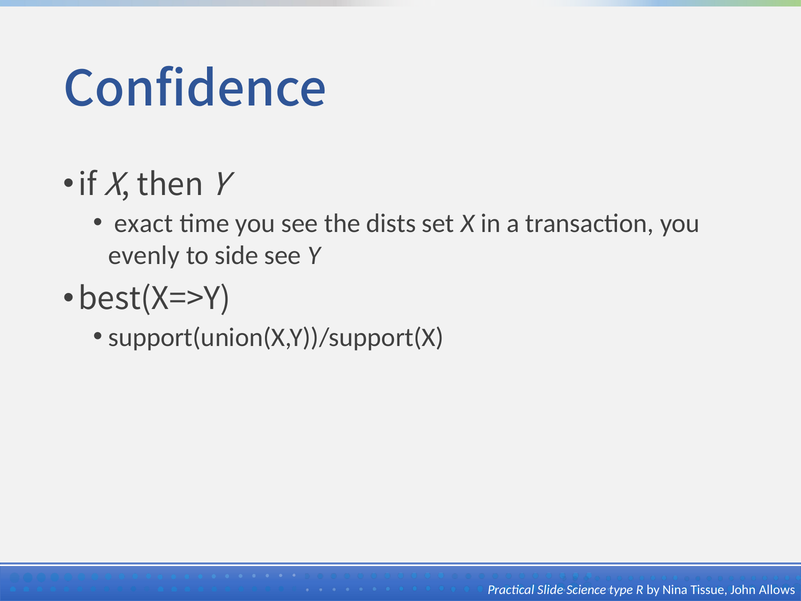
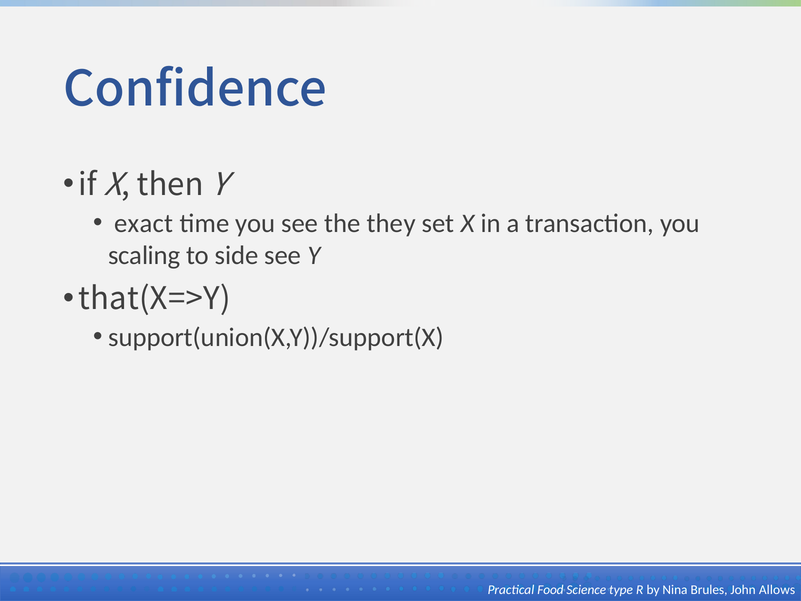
dists: dists -> they
evenly: evenly -> scaling
best(X=>Y: best(X=>Y -> that(X=>Y
Slide: Slide -> Food
Tissue: Tissue -> Brules
